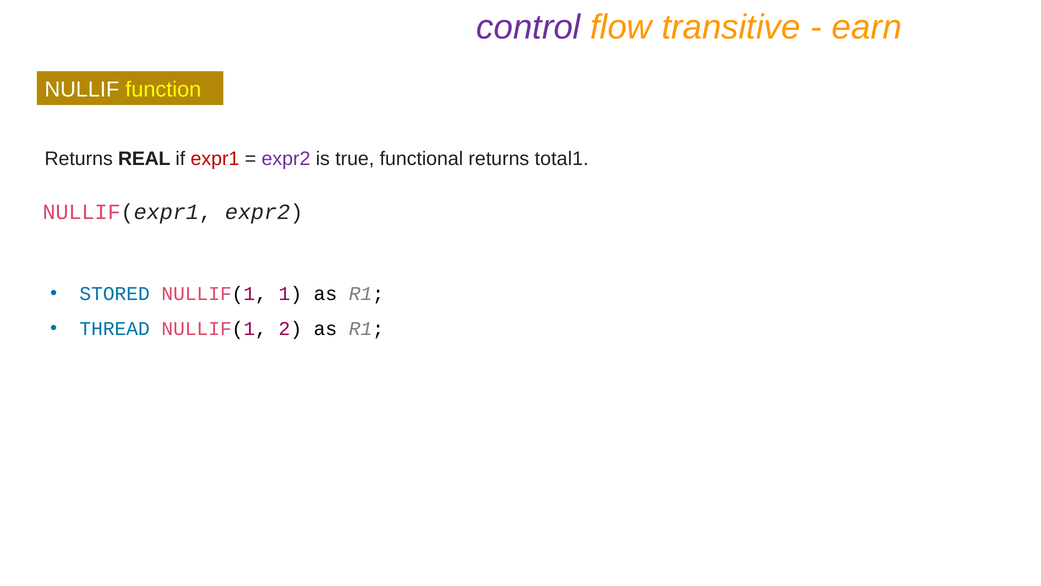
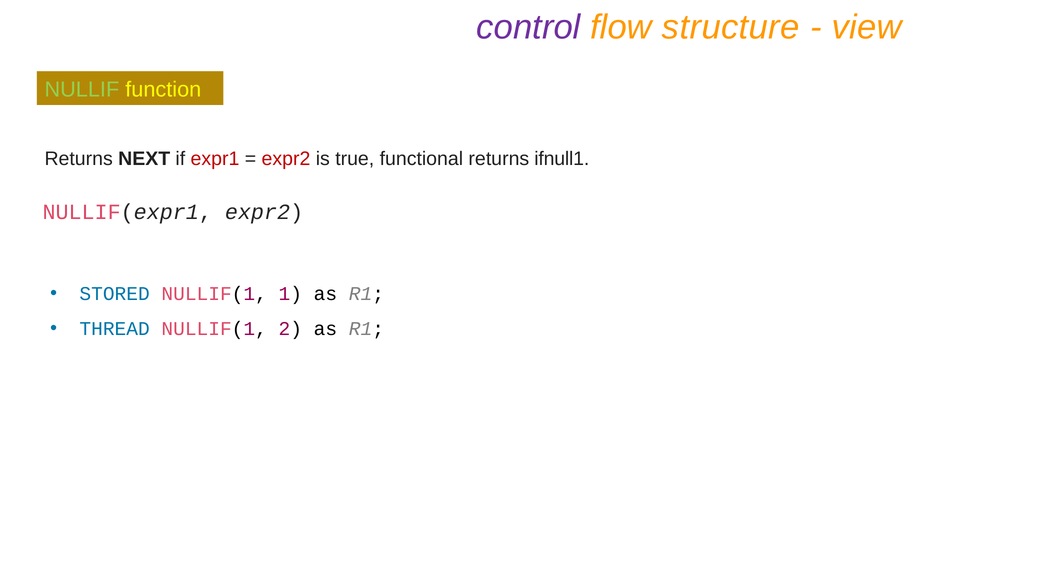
transitive: transitive -> structure
earn: earn -> view
NULLIF colour: white -> light green
REAL: REAL -> NEXT
expr2 at (286, 159) colour: purple -> red
total1: total1 -> ifnull1
